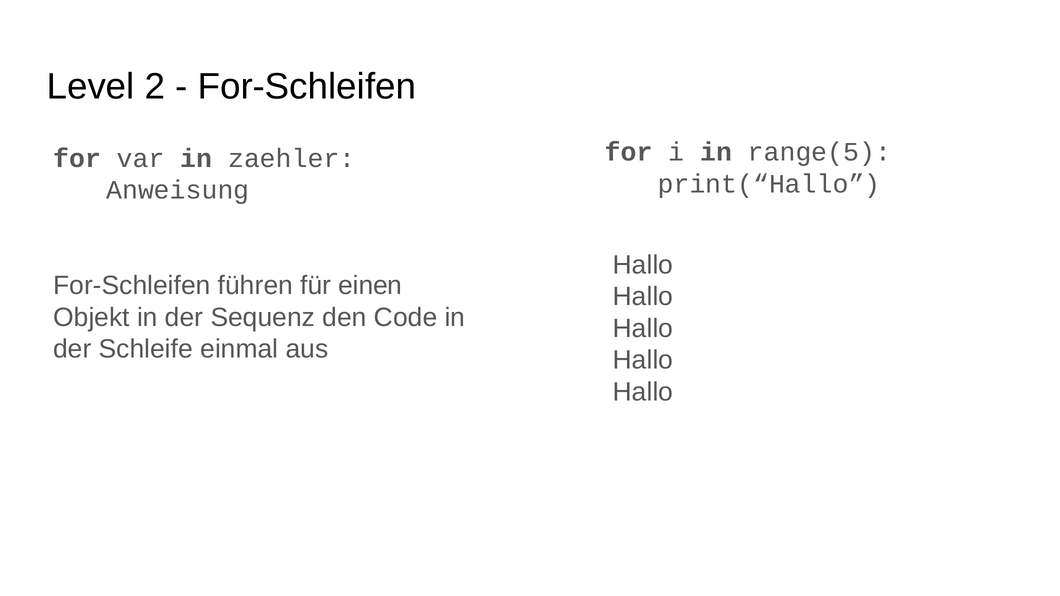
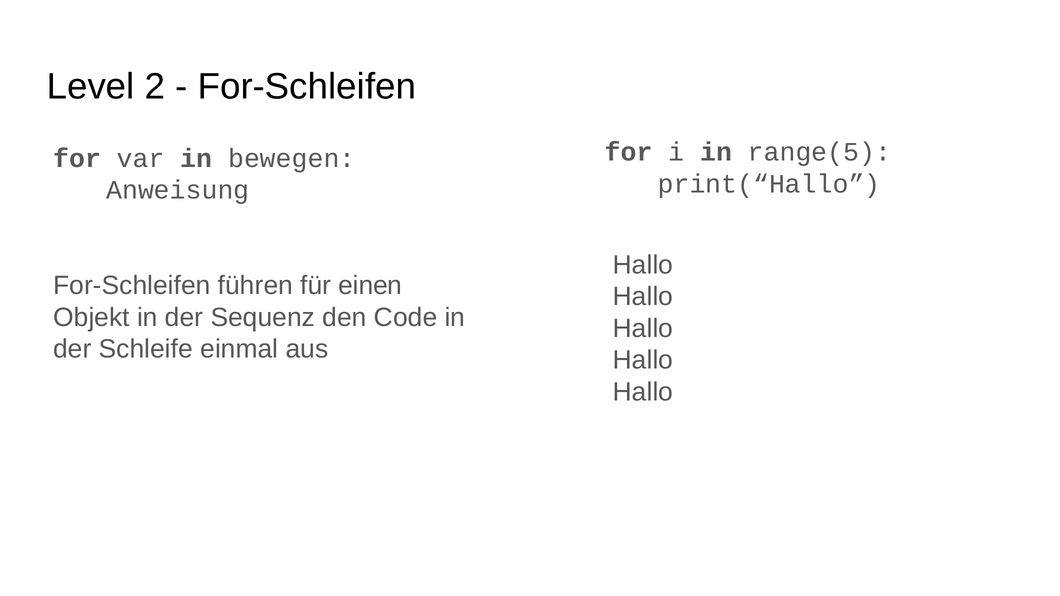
zaehler: zaehler -> bewegen
